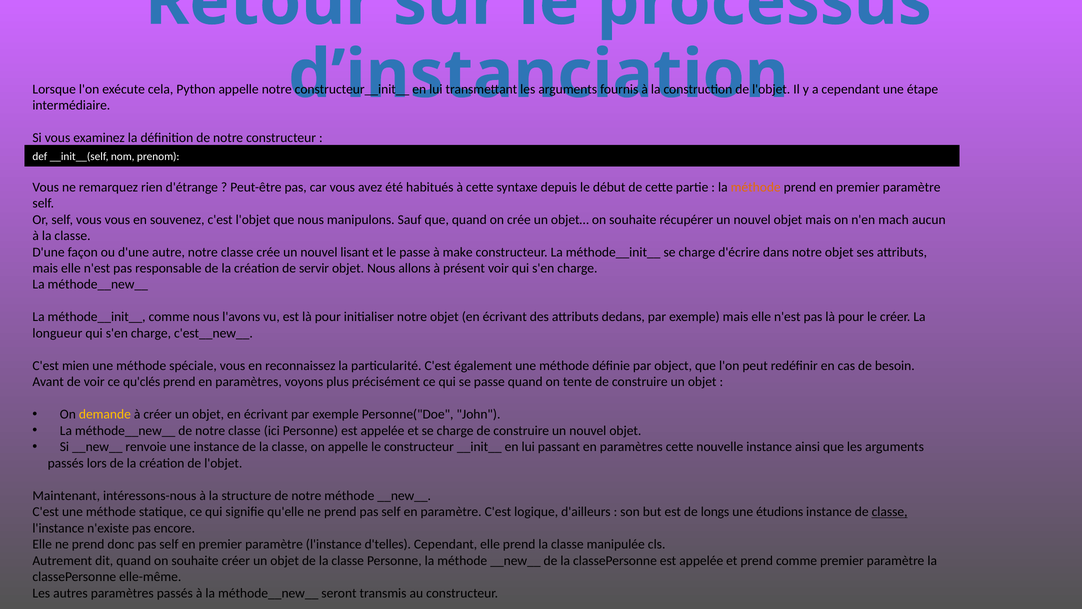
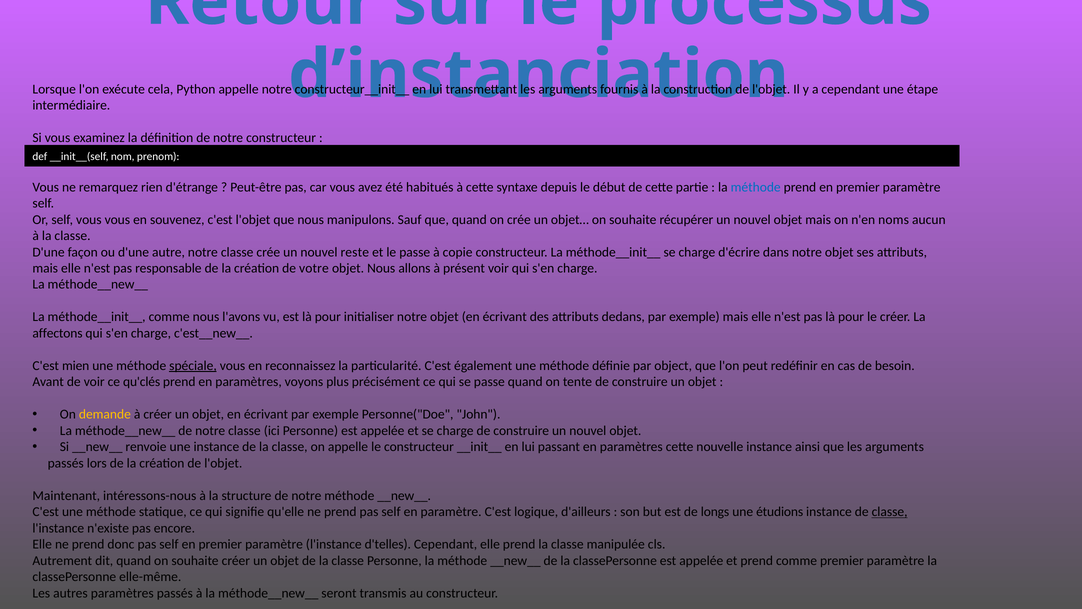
méthode at (756, 187) colour: orange -> blue
mach: mach -> noms
lisant: lisant -> reste
make: make -> copie
servir: servir -> votre
longueur: longueur -> affectons
spéciale underline: none -> present
